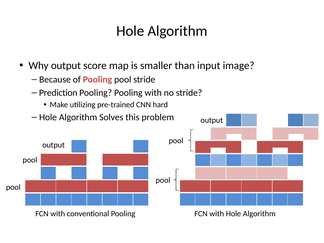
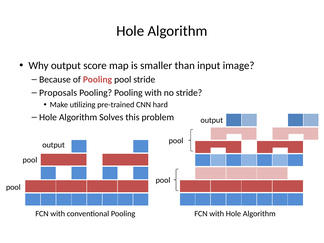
Prediction: Prediction -> Proposals
